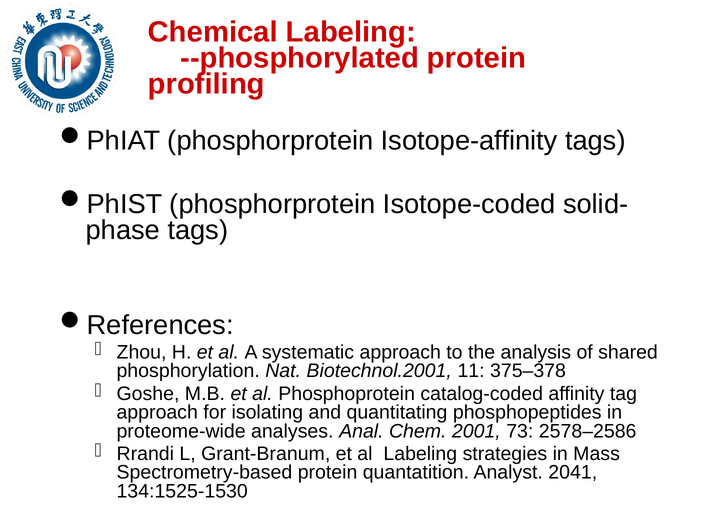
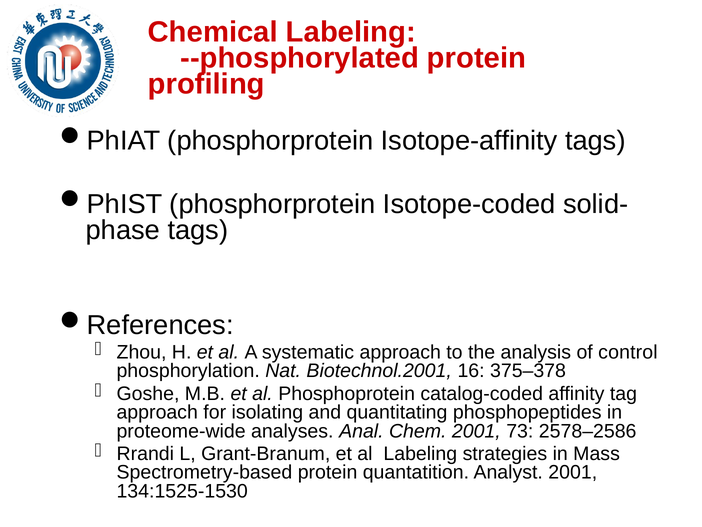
shared: shared -> control
11: 11 -> 16
Analyst 2041: 2041 -> 2001
